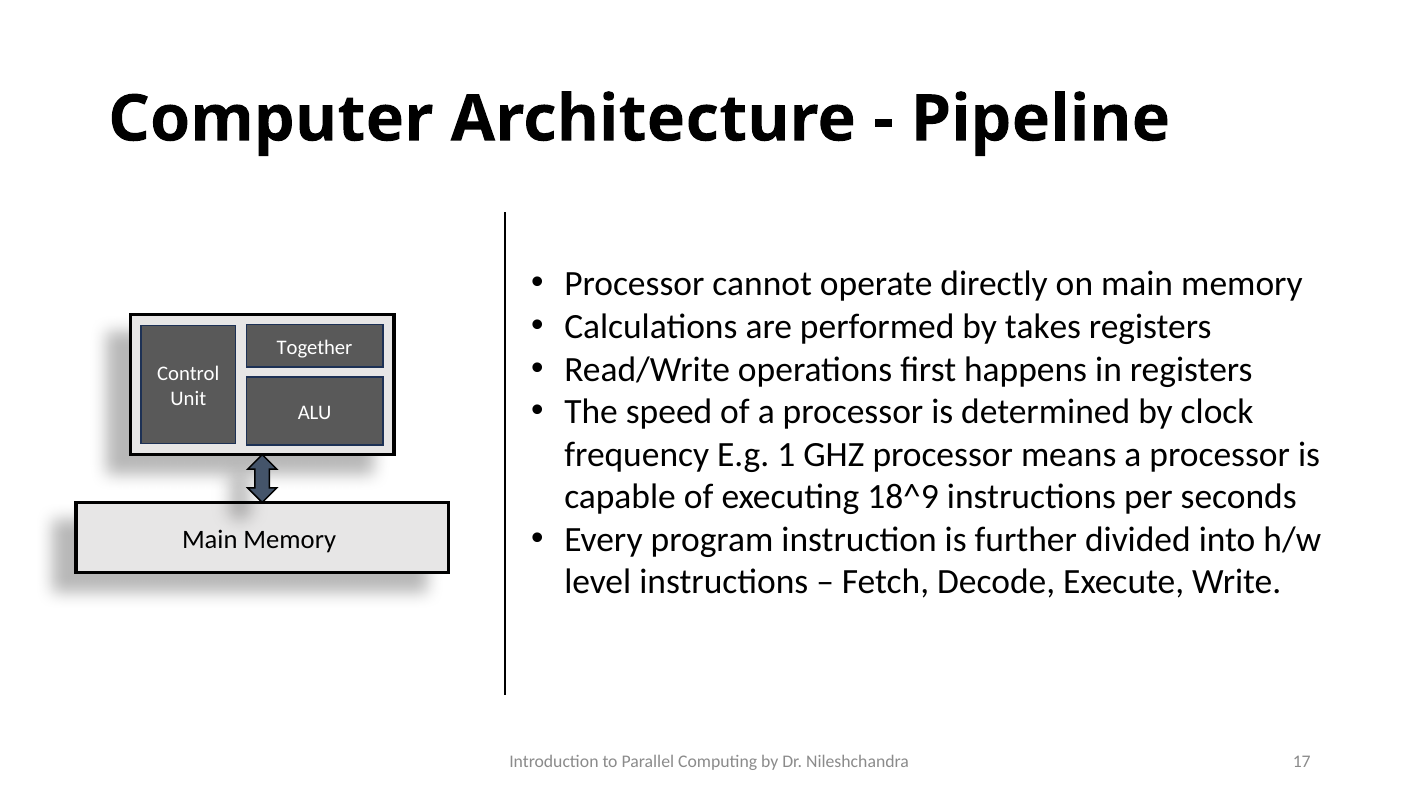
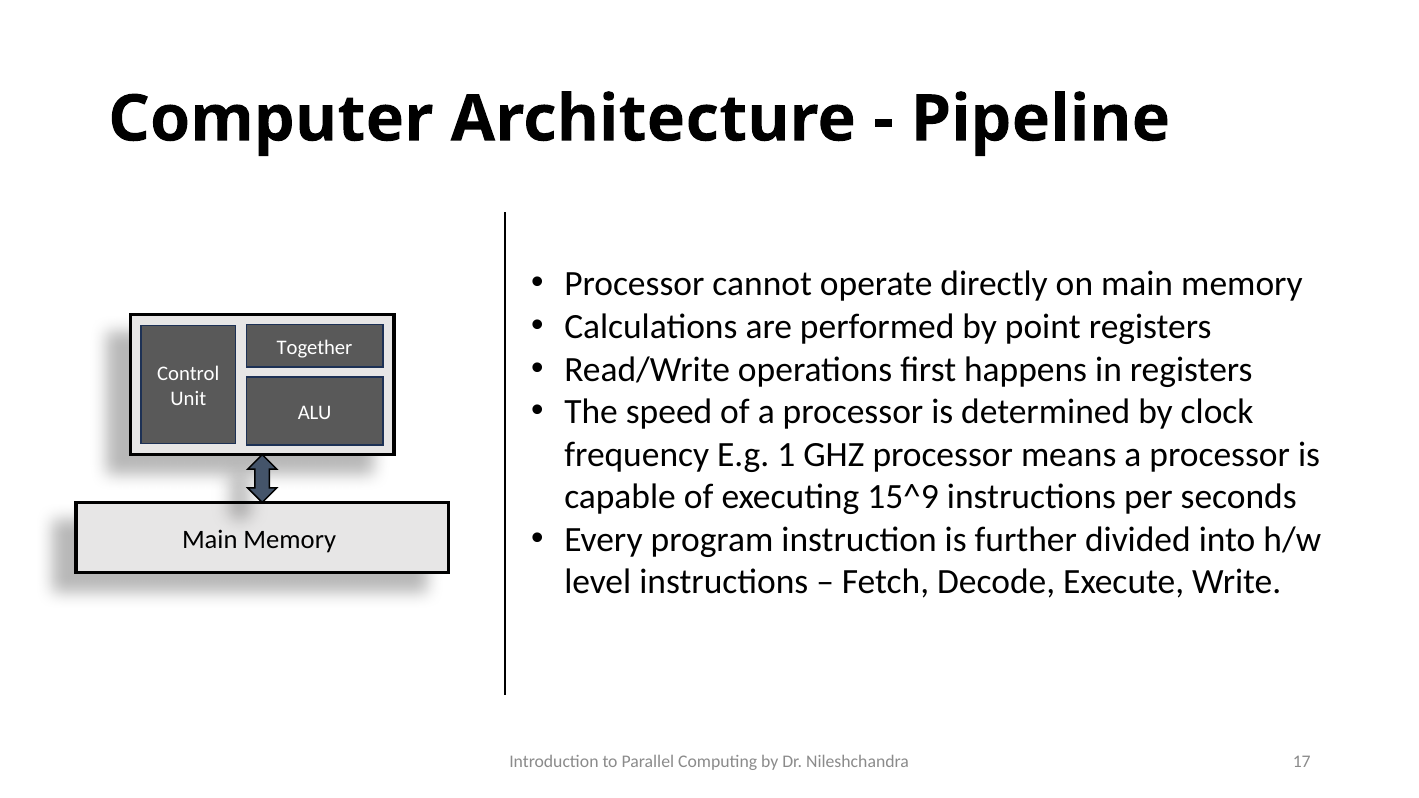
takes: takes -> point
18^9: 18^9 -> 15^9
